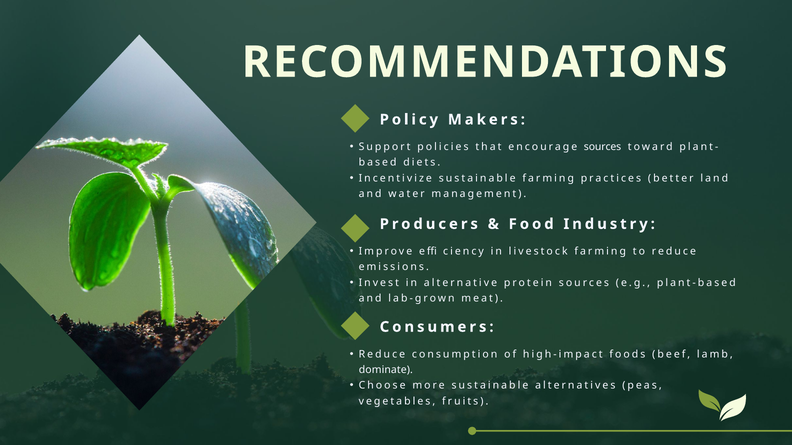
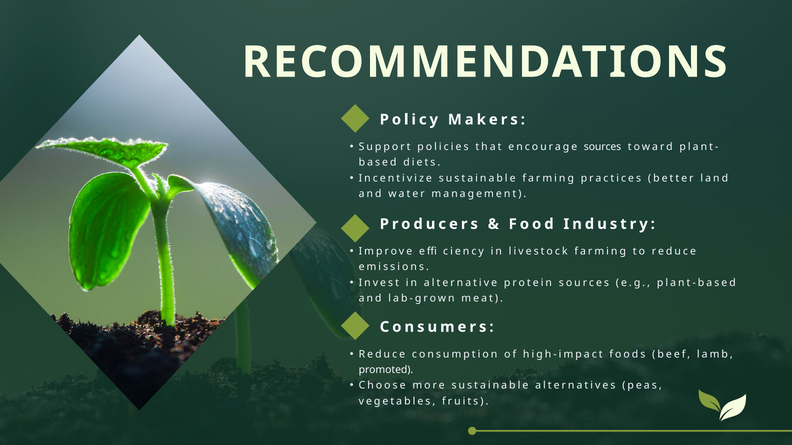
dominate: dominate -> promoted
